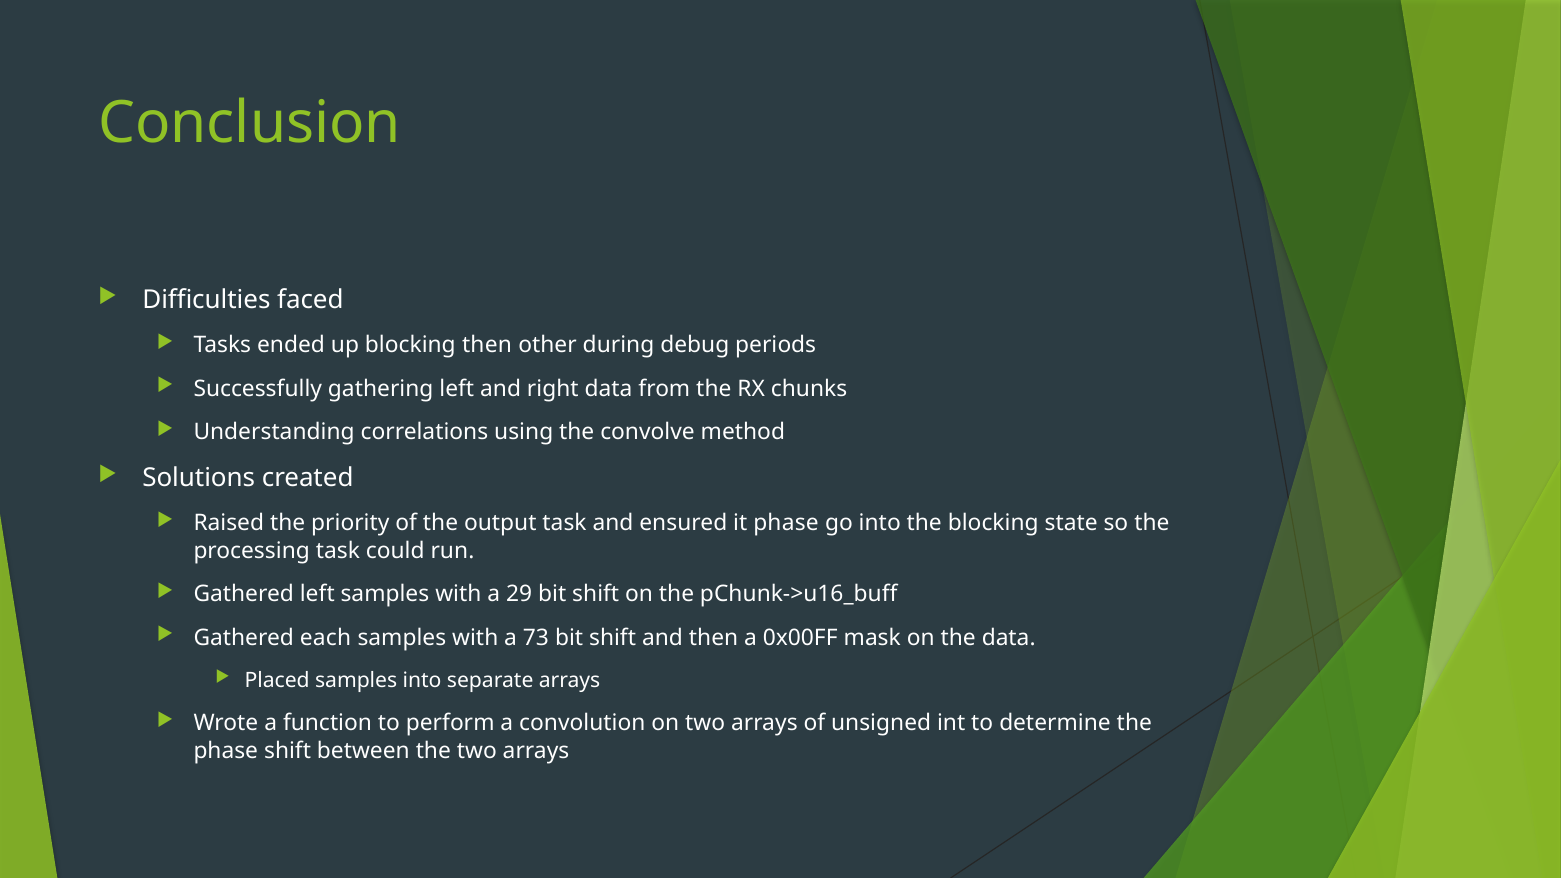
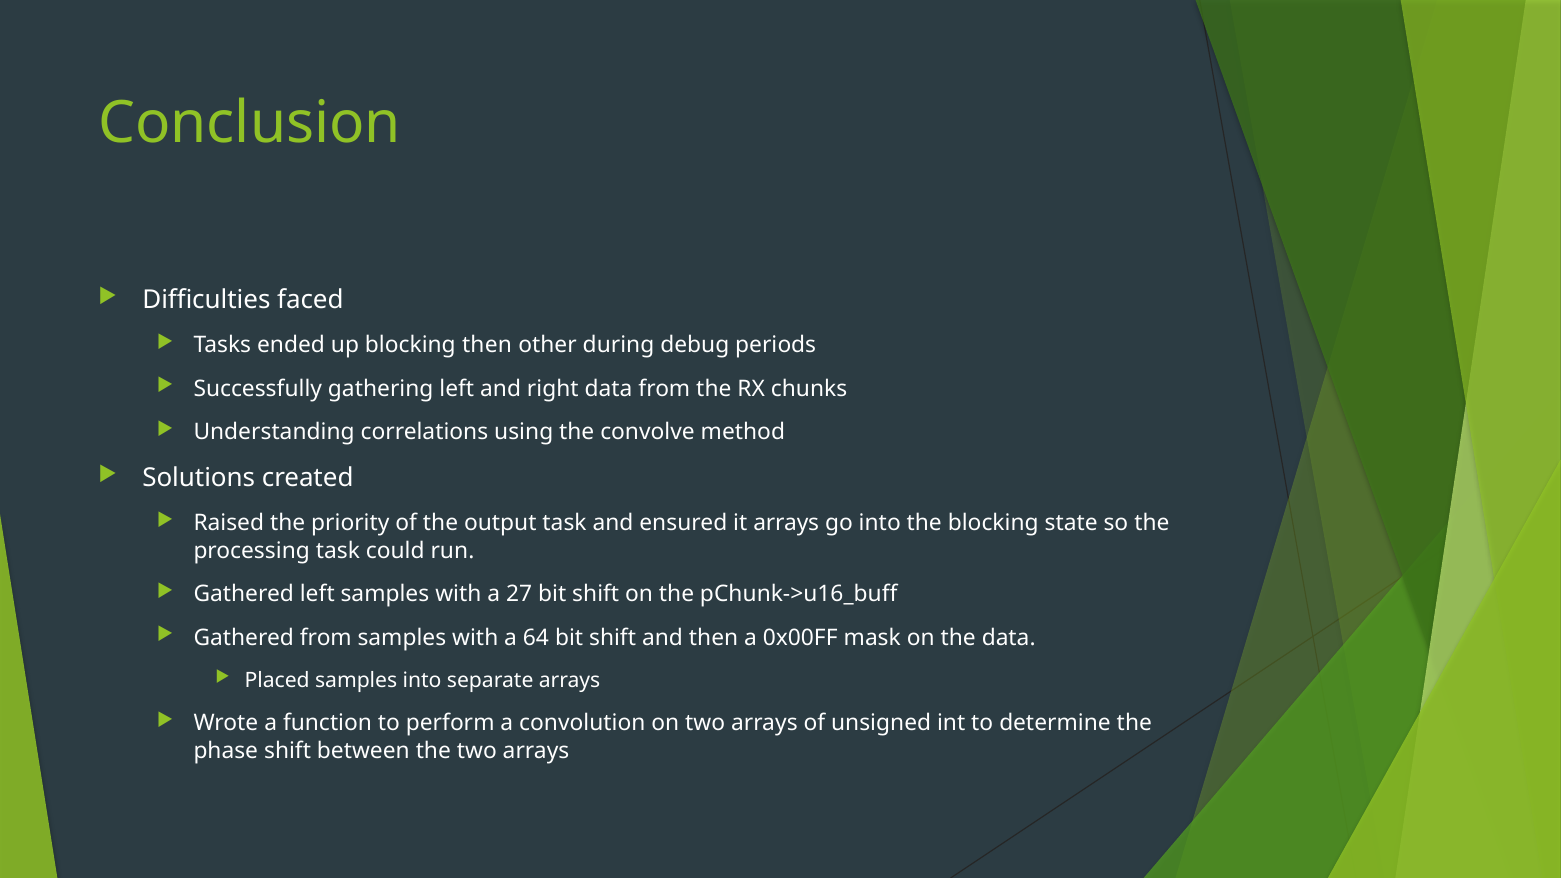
it phase: phase -> arrays
29: 29 -> 27
Gathered each: each -> from
73: 73 -> 64
